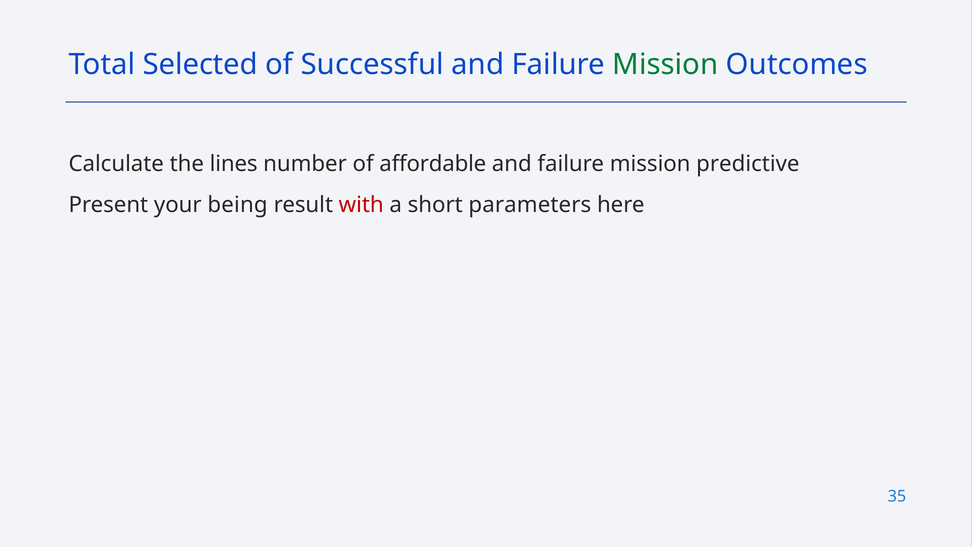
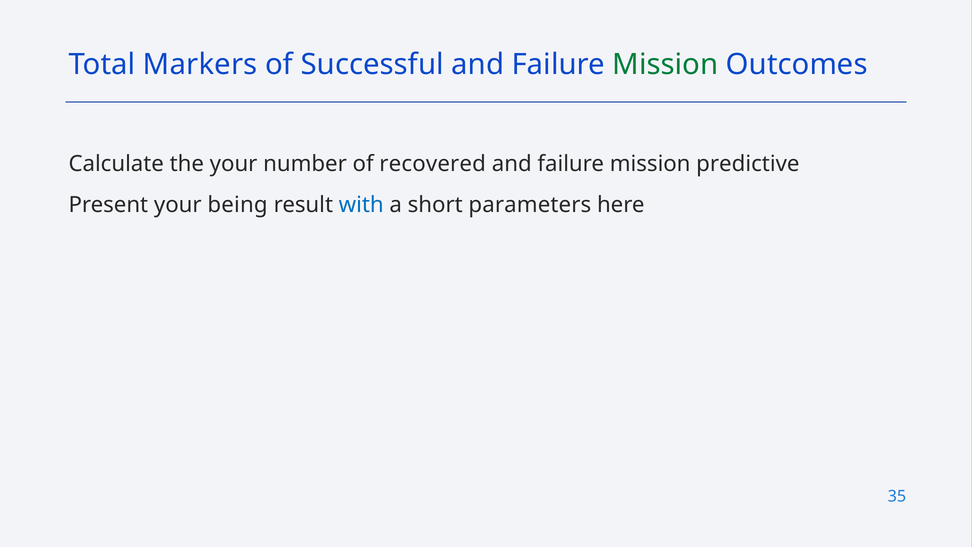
Selected: Selected -> Markers
the lines: lines -> your
affordable: affordable -> recovered
with colour: red -> blue
